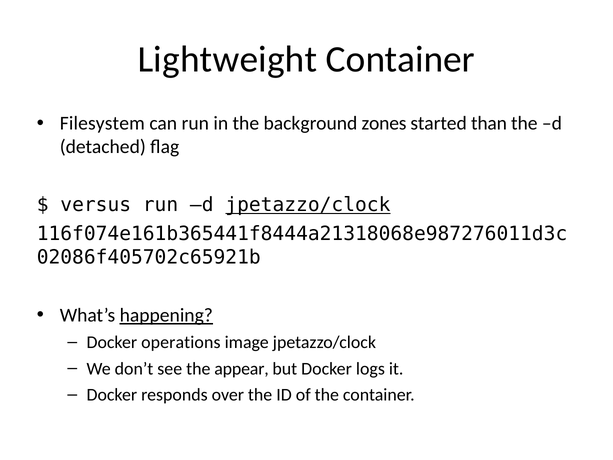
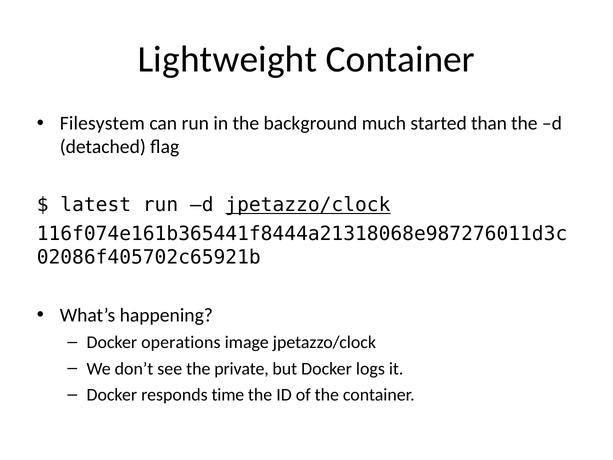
zones: zones -> much
versus: versus -> latest
happening underline: present -> none
appear: appear -> private
over: over -> time
